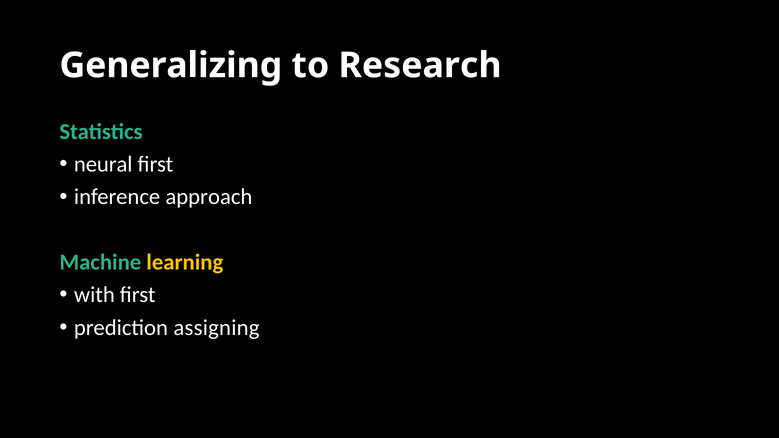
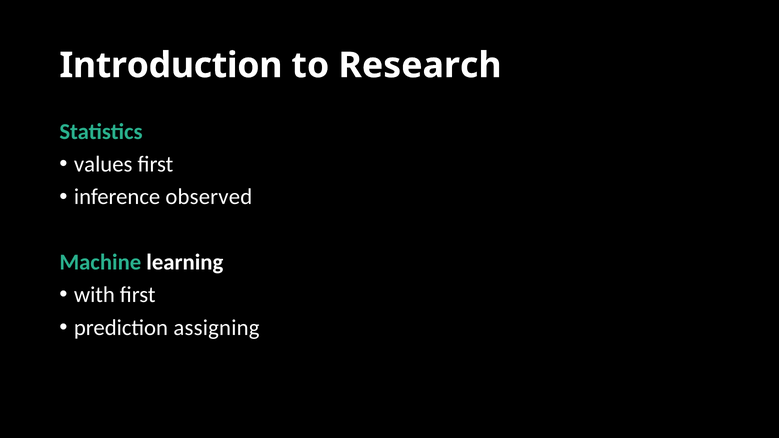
Generalizing: Generalizing -> Introduction
neural: neural -> values
approach: approach -> observed
learning colour: yellow -> white
